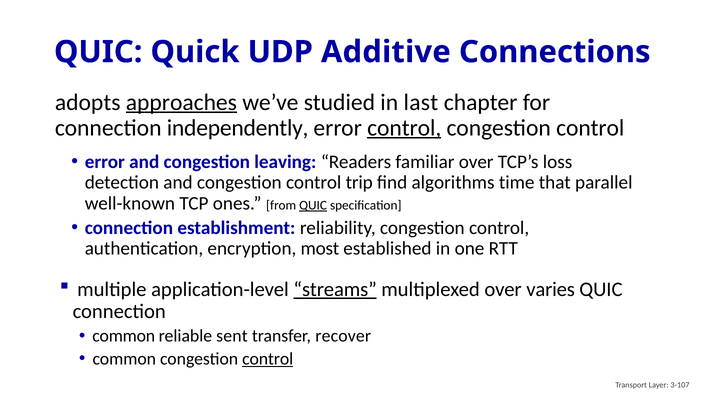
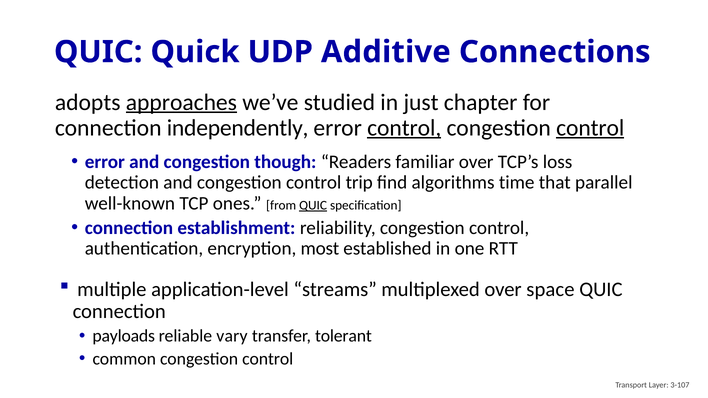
last: last -> just
control at (590, 128) underline: none -> present
leaving: leaving -> though
streams underline: present -> none
varies: varies -> space
common at (124, 336): common -> payloads
sent: sent -> vary
recover: recover -> tolerant
control at (268, 359) underline: present -> none
